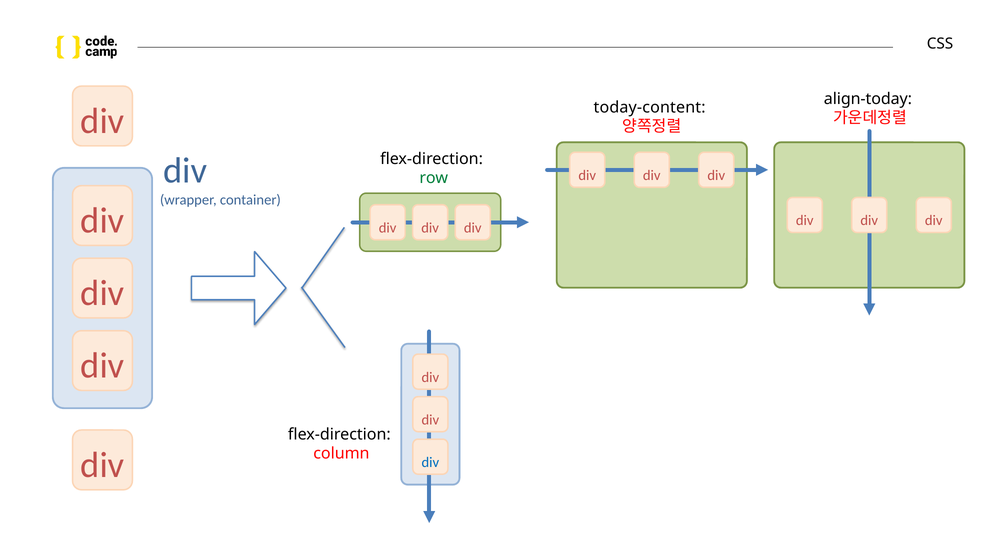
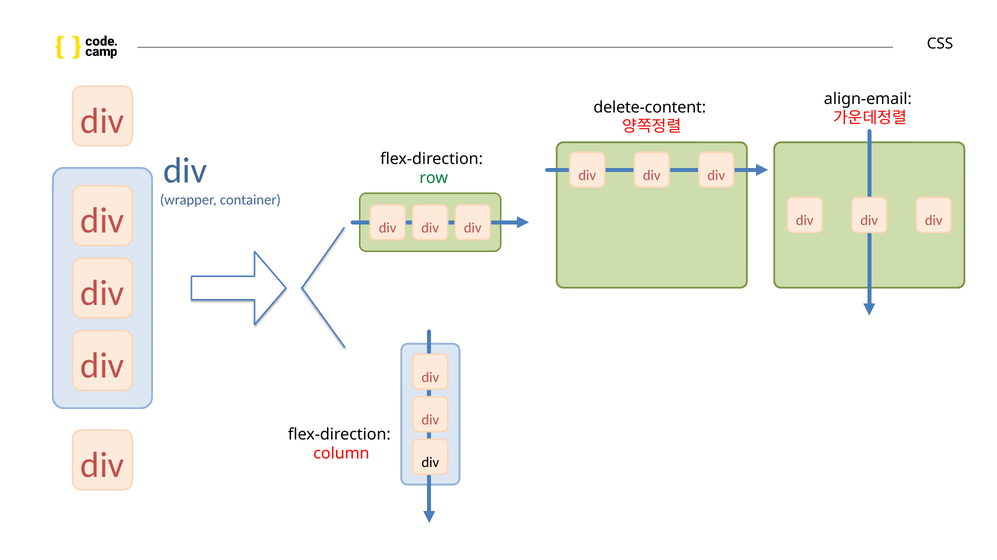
align-today: align-today -> align-email
today-content: today-content -> delete-content
div at (430, 463) colour: blue -> black
